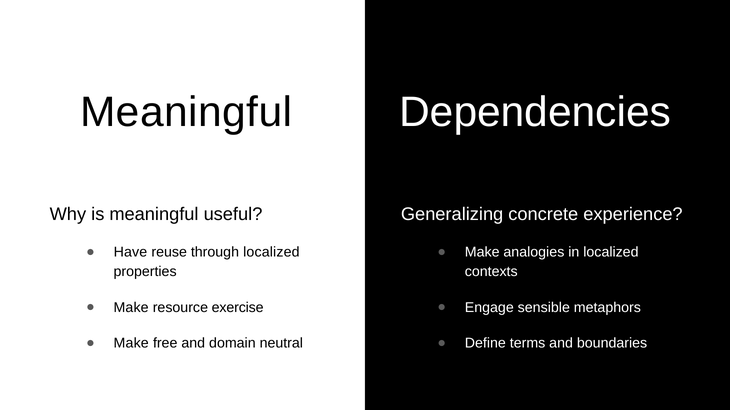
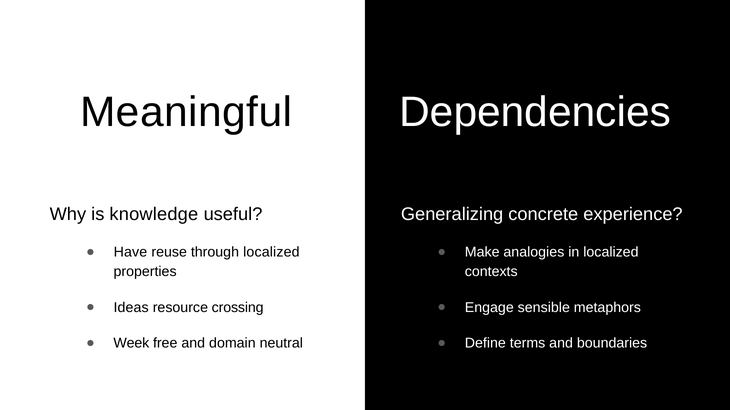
is meaningful: meaningful -> knowledge
Make at (131, 308): Make -> Ideas
exercise: exercise -> crossing
Make at (131, 344): Make -> Week
